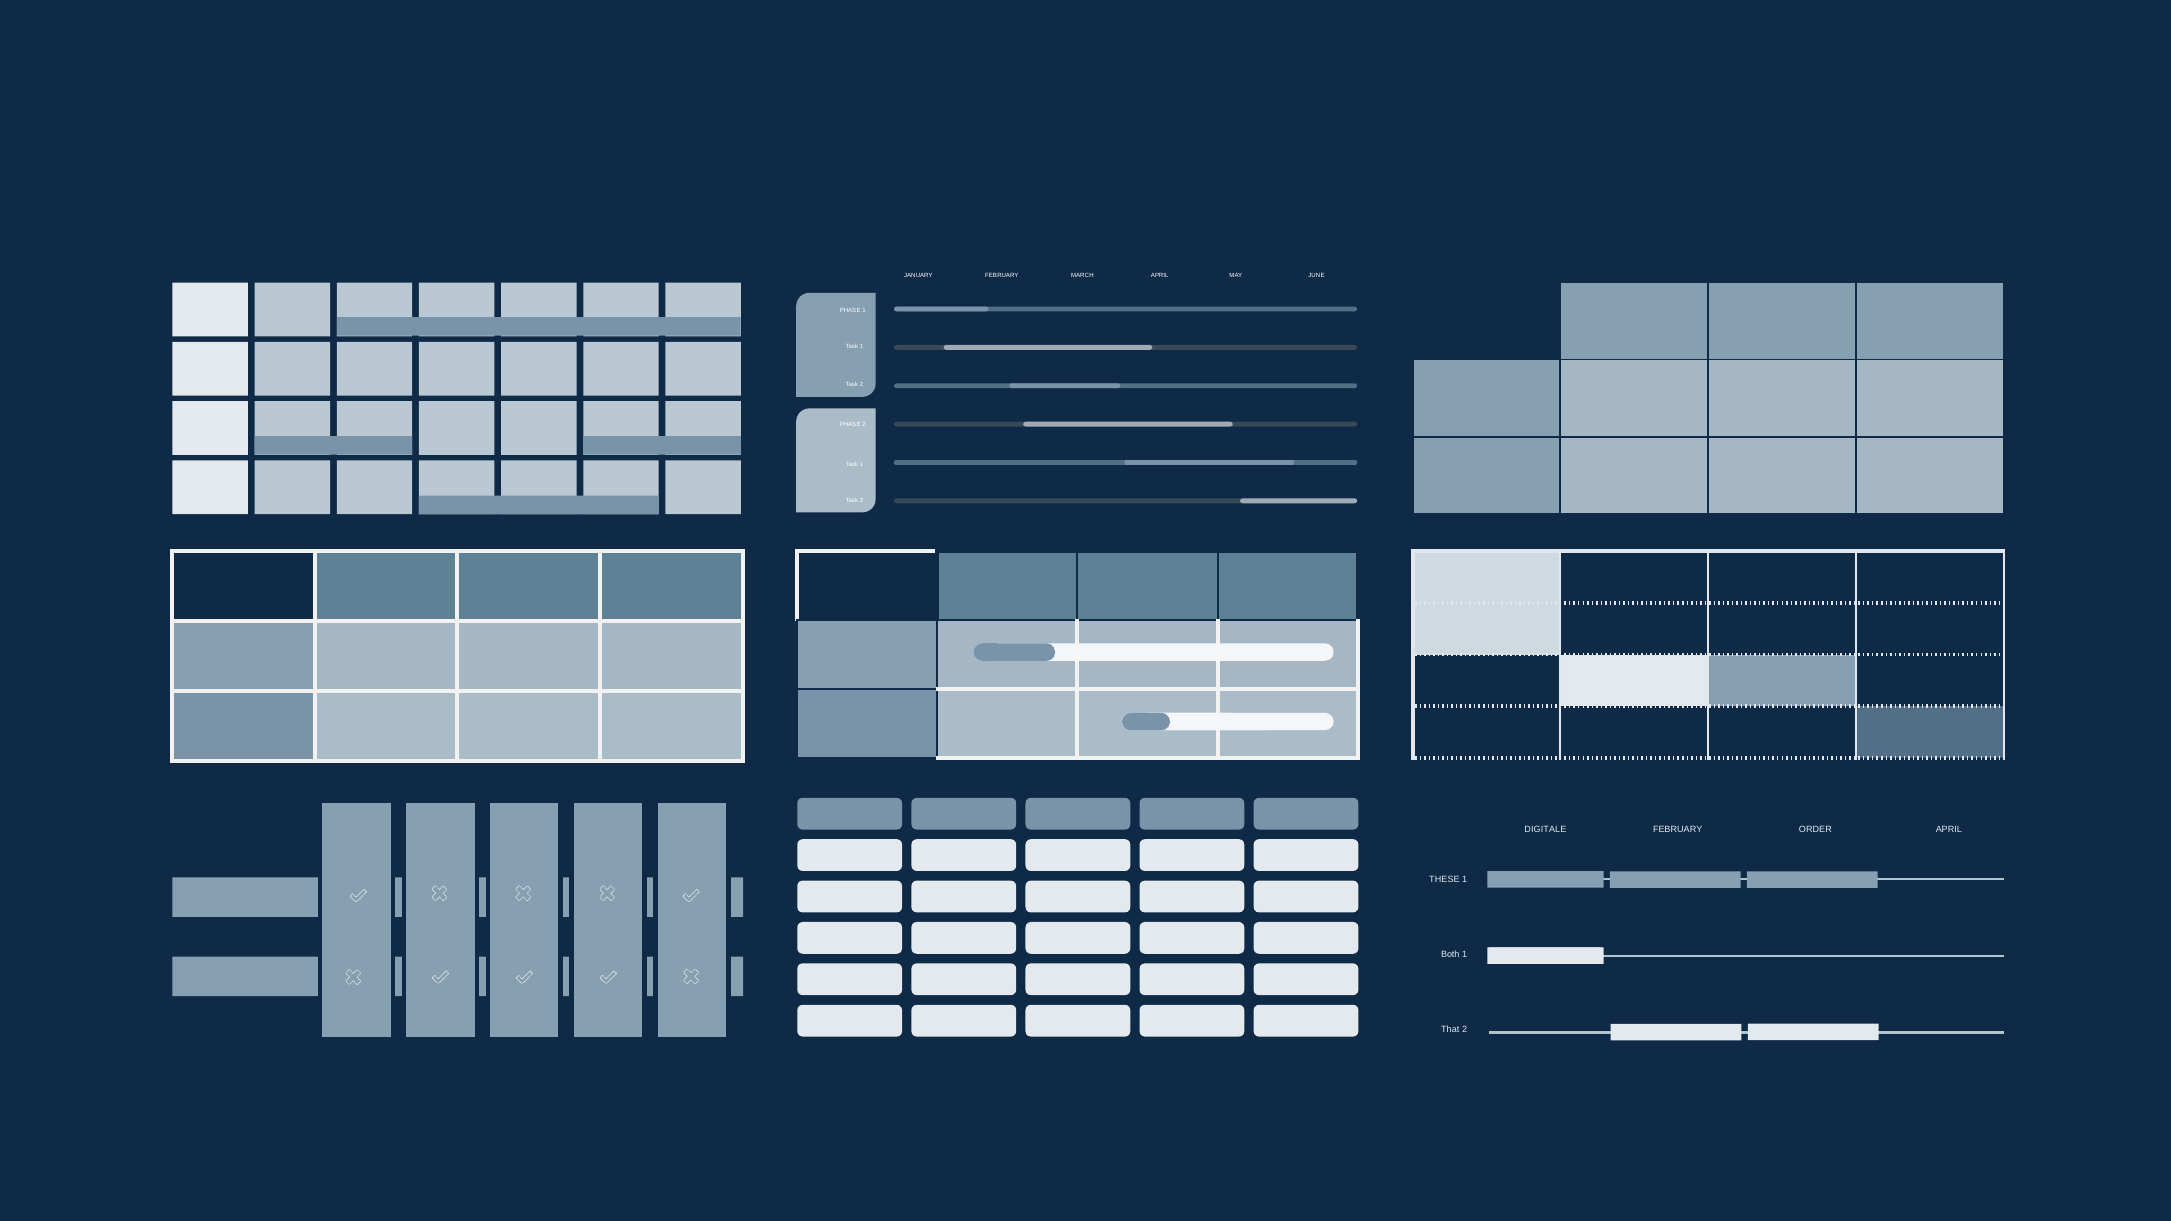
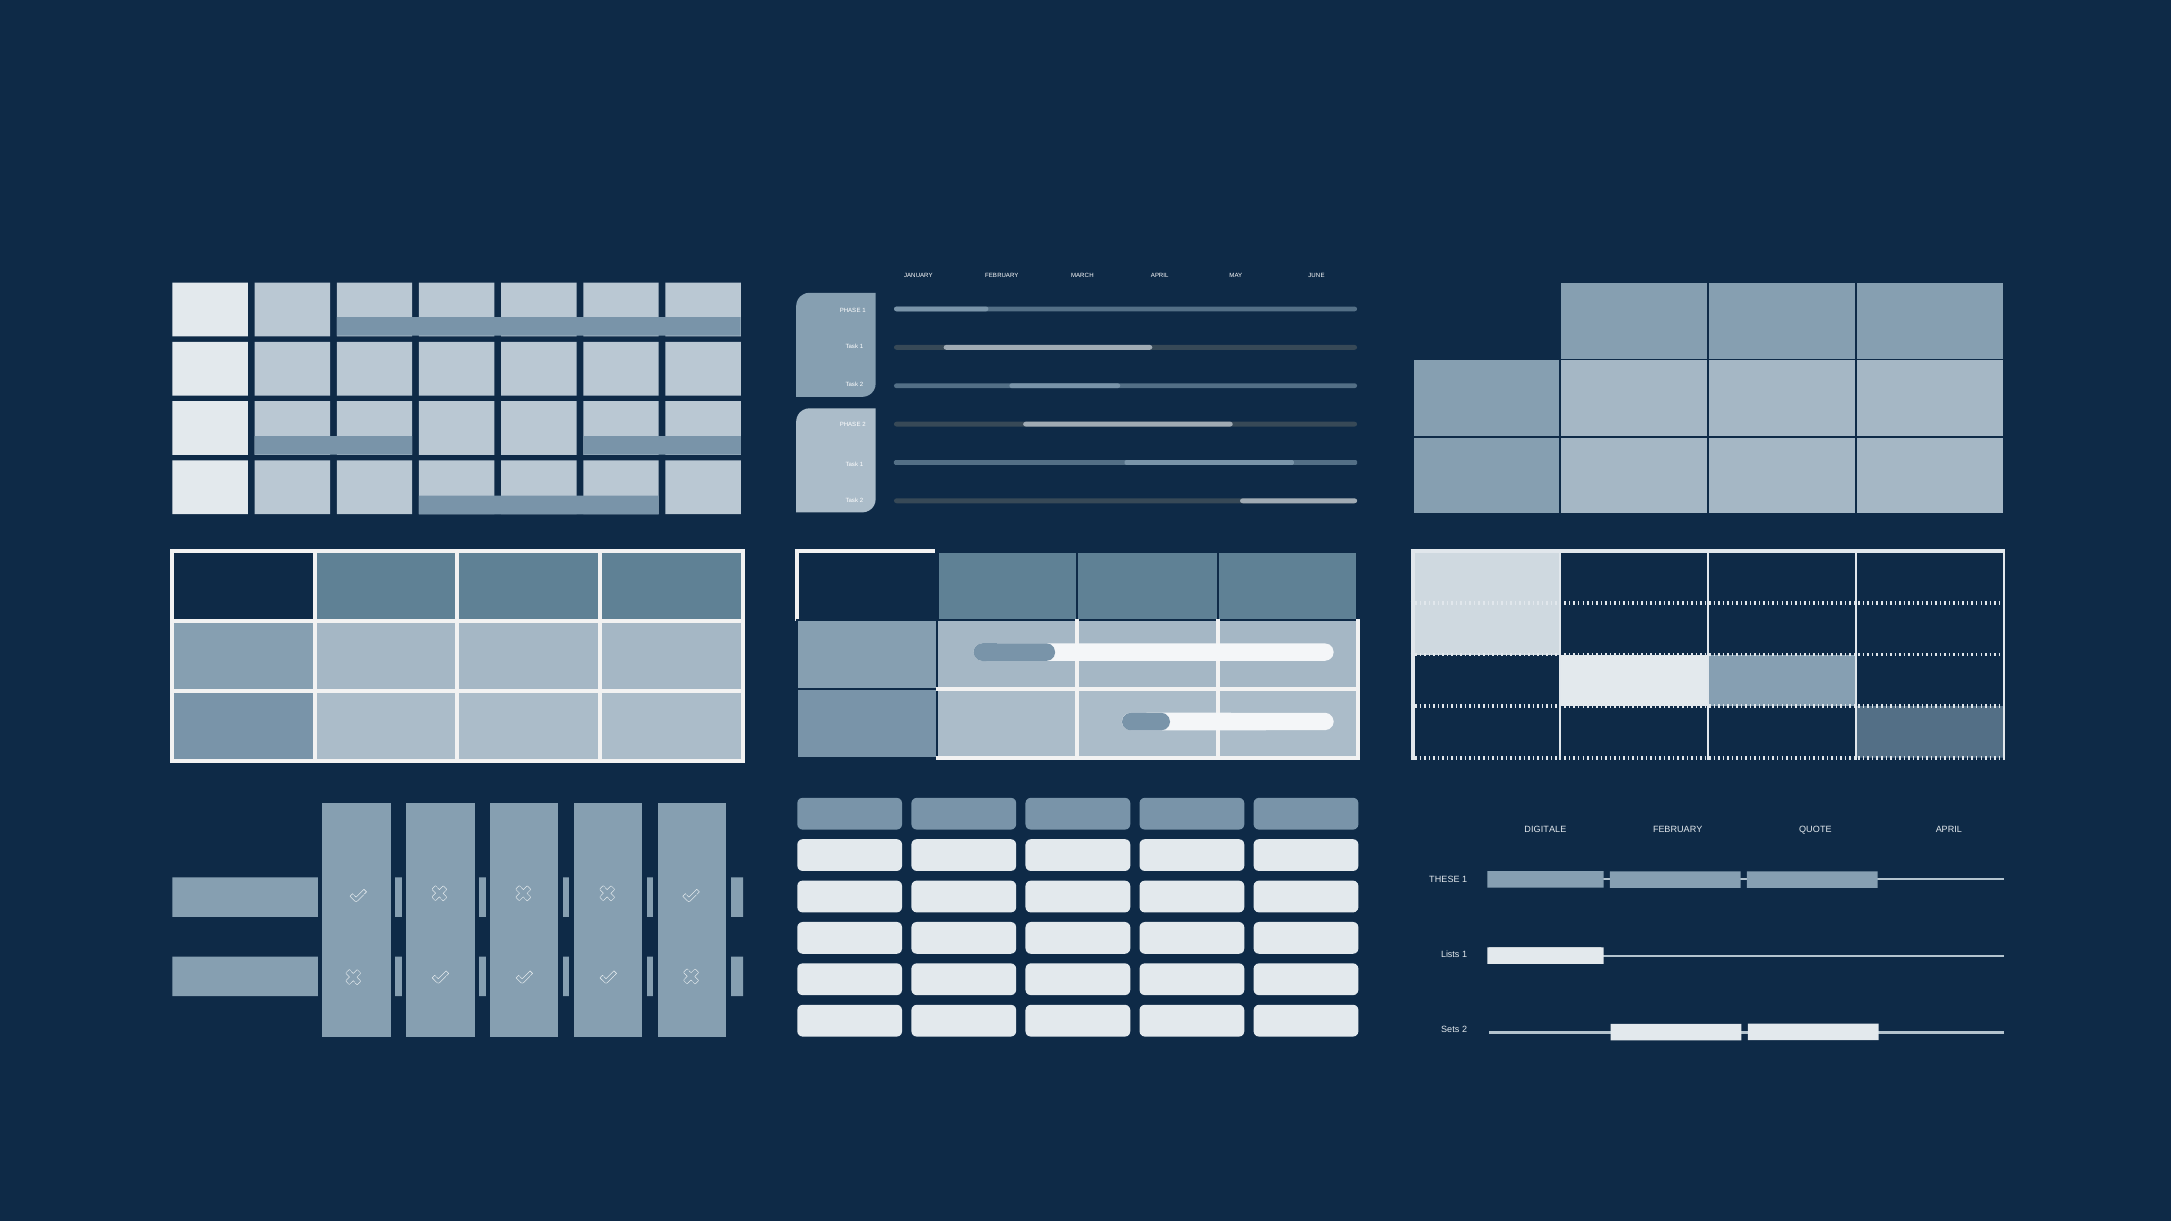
ORDER: ORDER -> QUOTE
Both: Both -> Lists
That: That -> Sets
